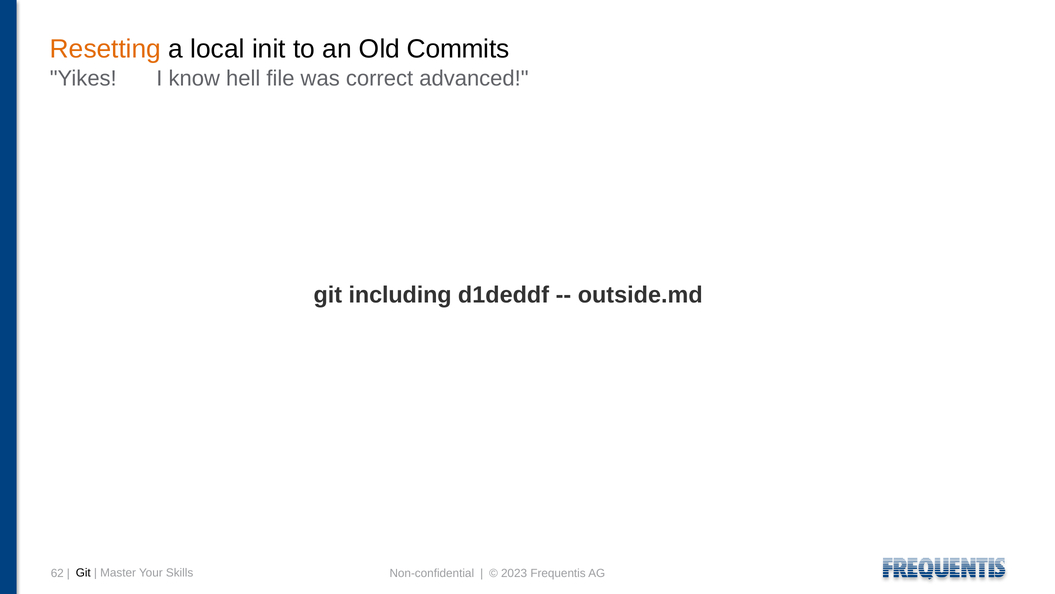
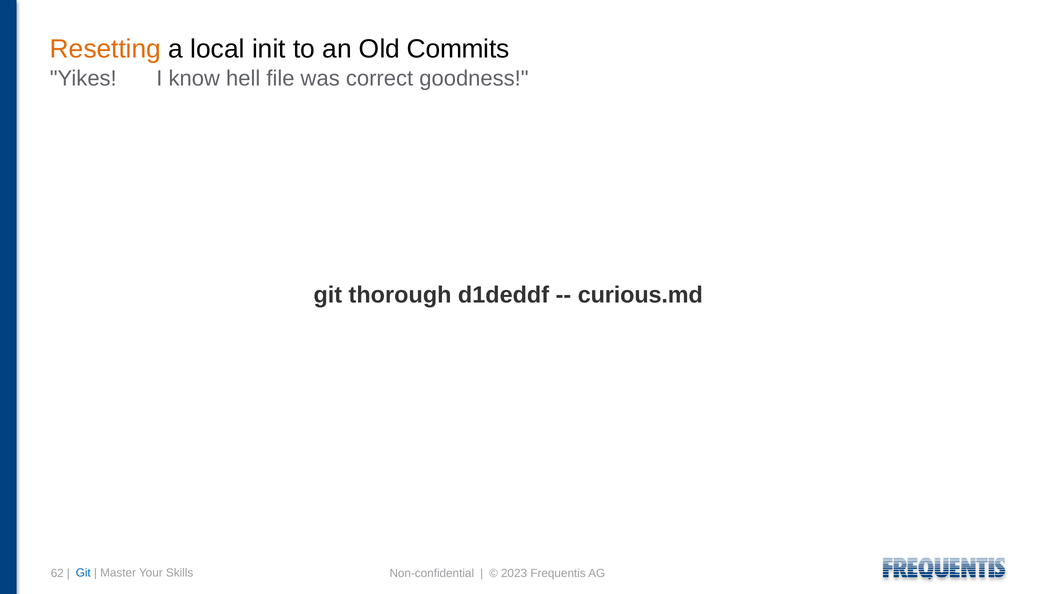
advanced: advanced -> goodness
including: including -> thorough
outside.md: outside.md -> curious.md
Git at (83, 572) colour: black -> blue
